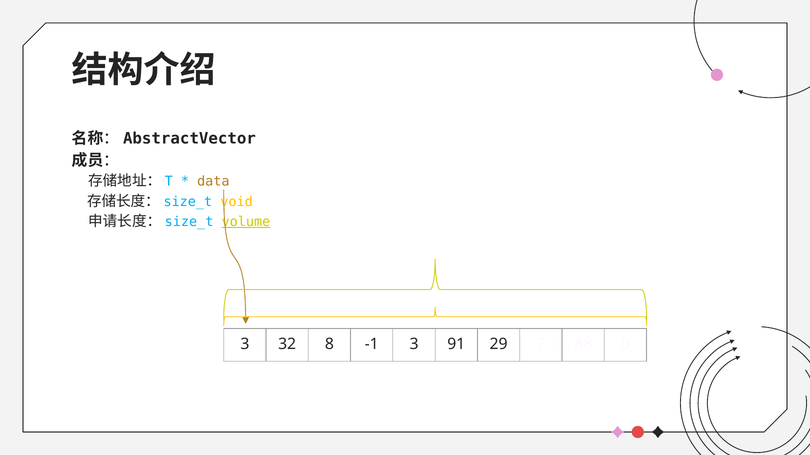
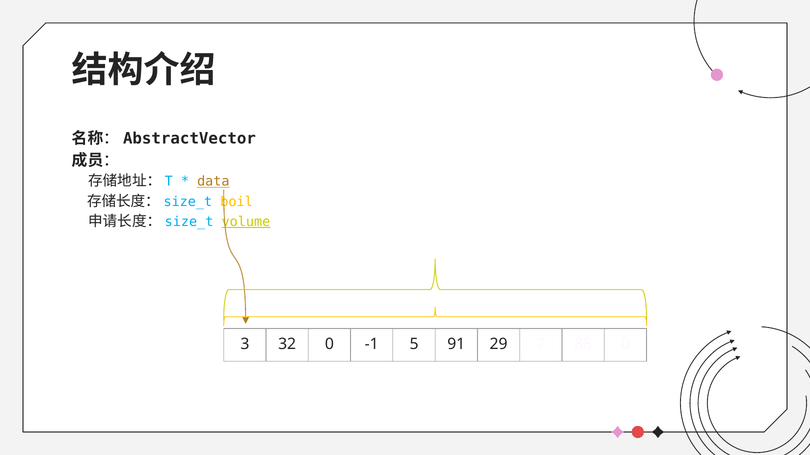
data underline: none -> present
void: void -> boil
32 8: 8 -> 0
-1 3: 3 -> 5
